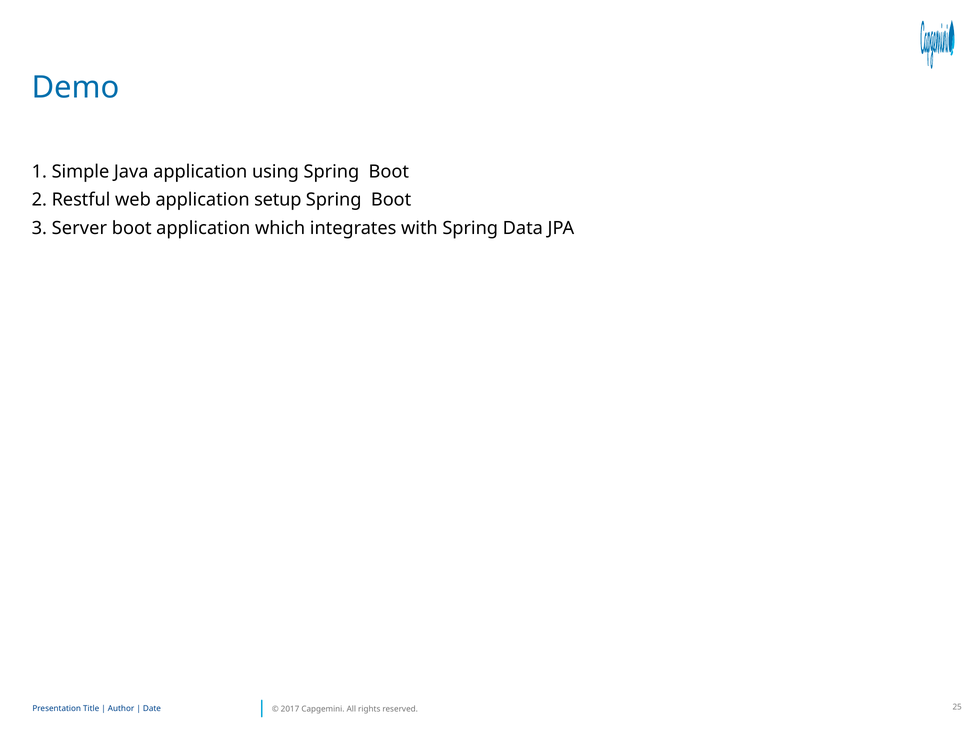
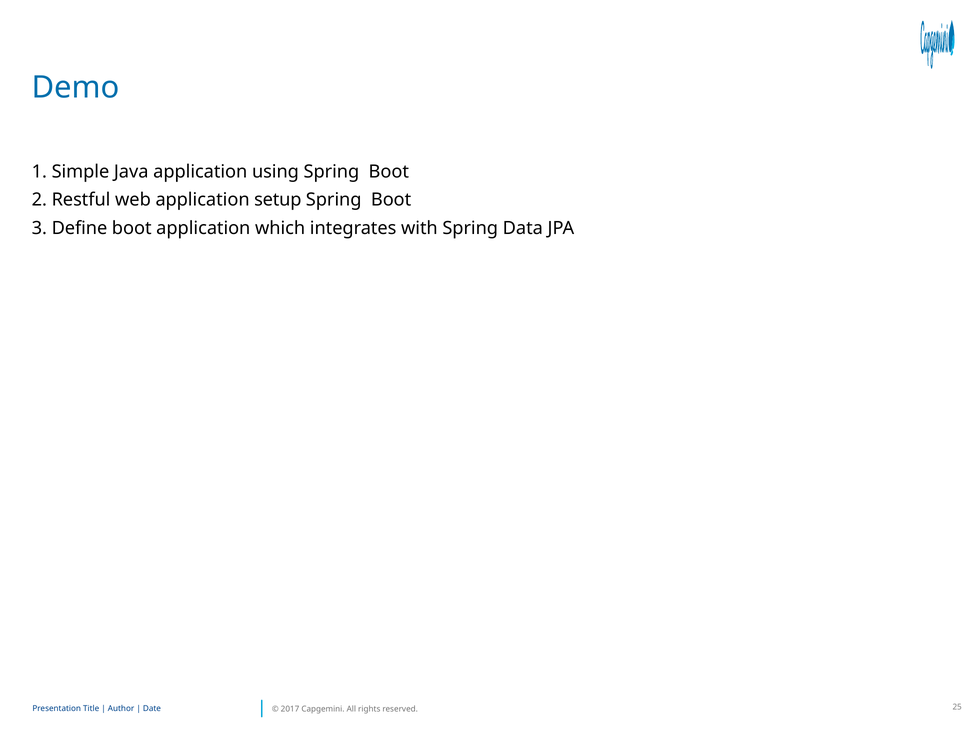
Server: Server -> Define
